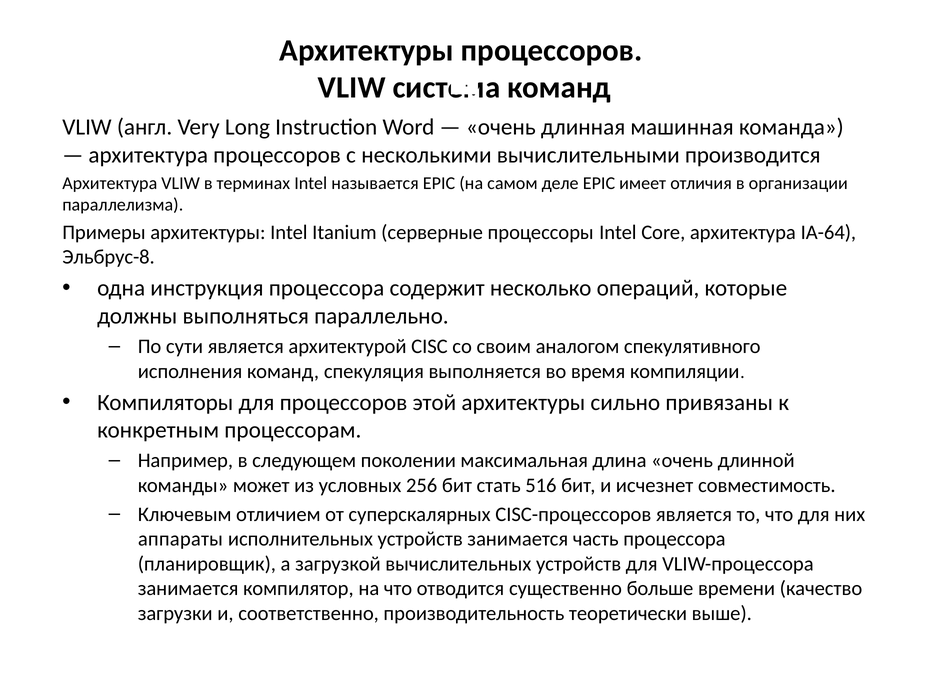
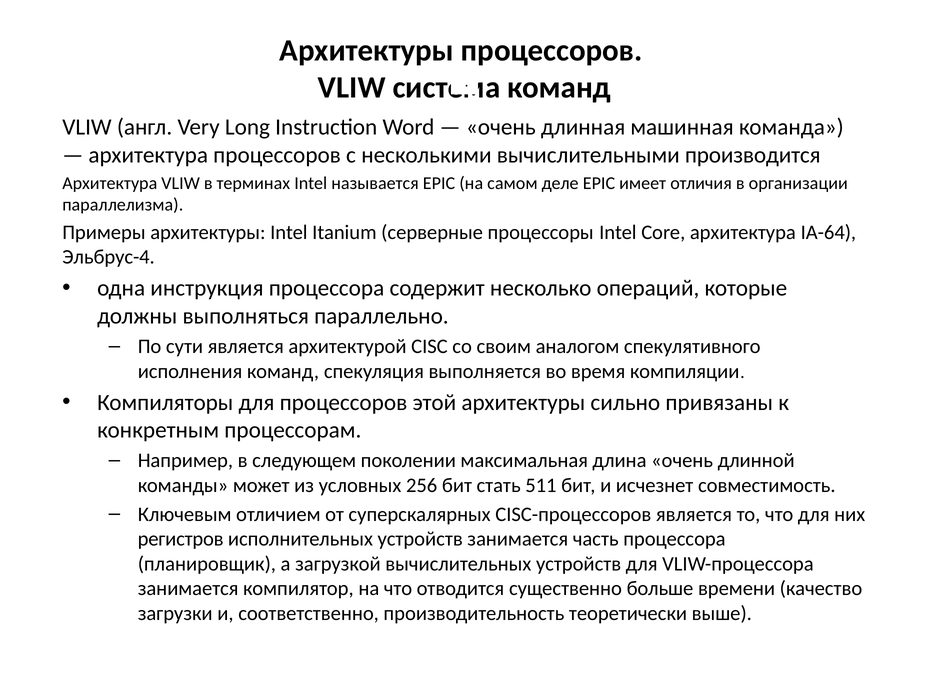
Эльбрус-8: Эльбрус-8 -> Эльбрус-4
516: 516 -> 511
аппараты: аппараты -> регистров
